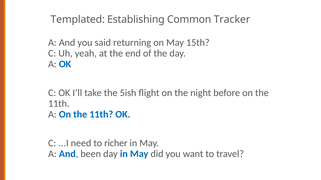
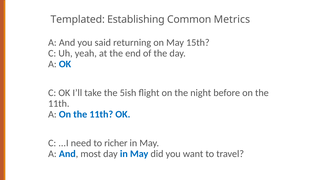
Tracker: Tracker -> Metrics
been: been -> most
